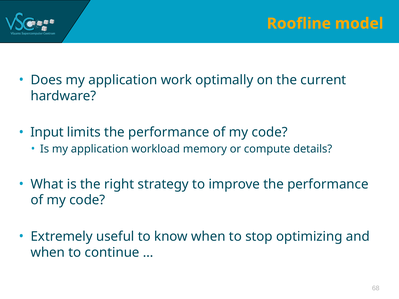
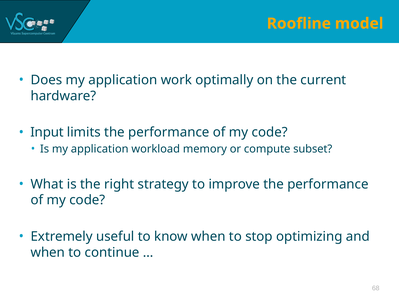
details: details -> subset
